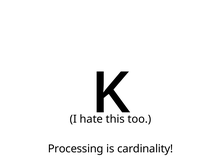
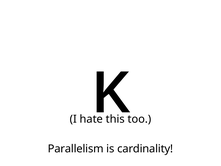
Processing: Processing -> Parallelism
